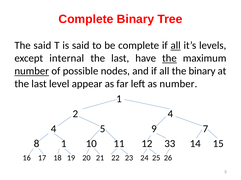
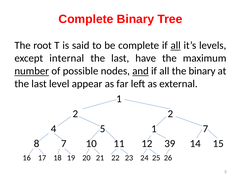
The said: said -> root
the at (169, 58) underline: present -> none
and underline: none -> present
as number: number -> external
2 4: 4 -> 2
5 9: 9 -> 1
8 1: 1 -> 7
33: 33 -> 39
